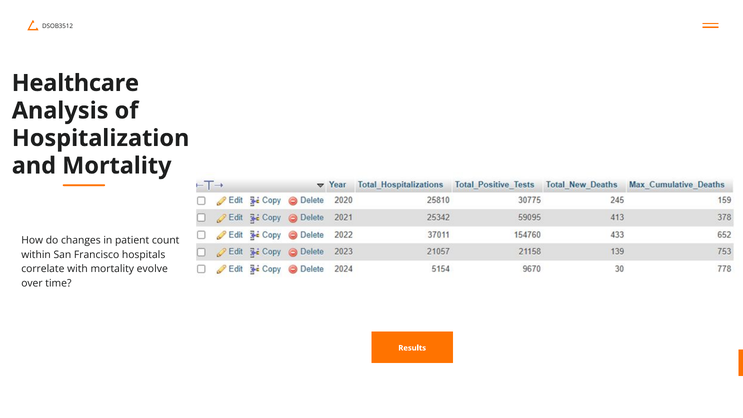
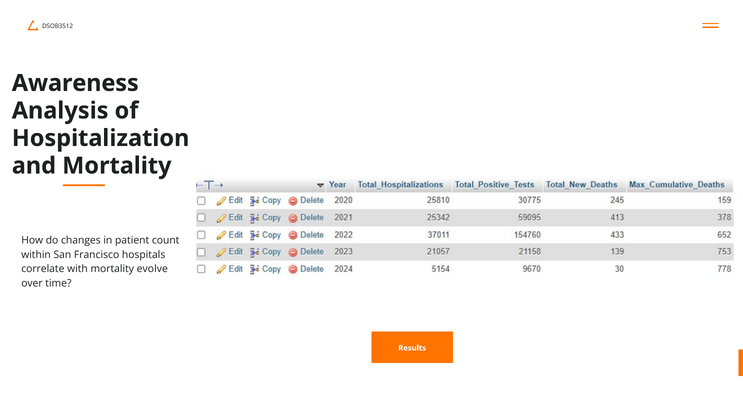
Healthcare: Healthcare -> Awareness
